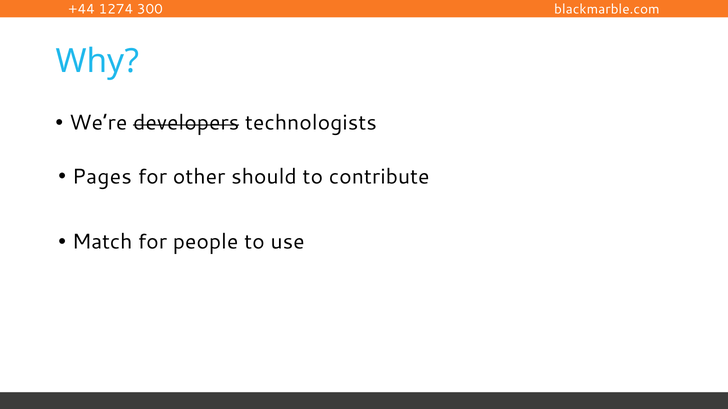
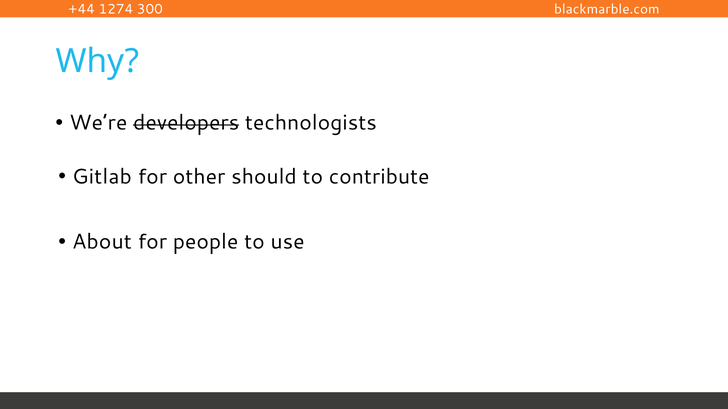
Pages: Pages -> Gitlab
Match: Match -> About
